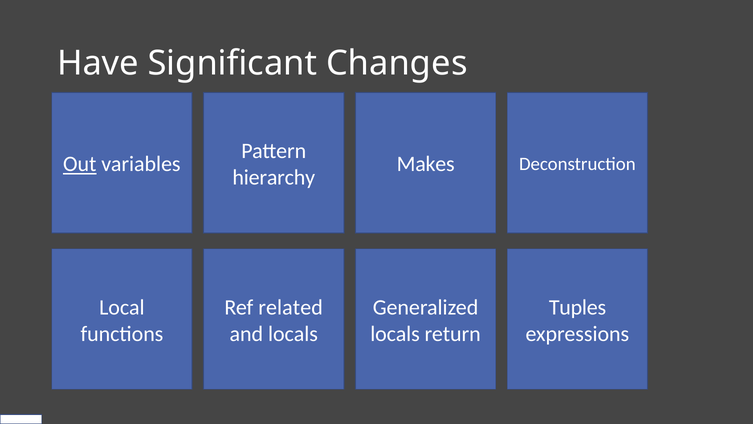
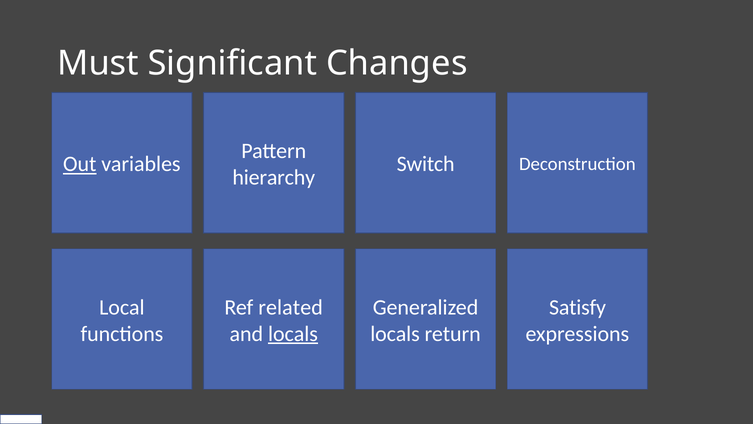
Have: Have -> Must
Makes: Makes -> Switch
Tuples: Tuples -> Satisfy
locals at (293, 333) underline: none -> present
